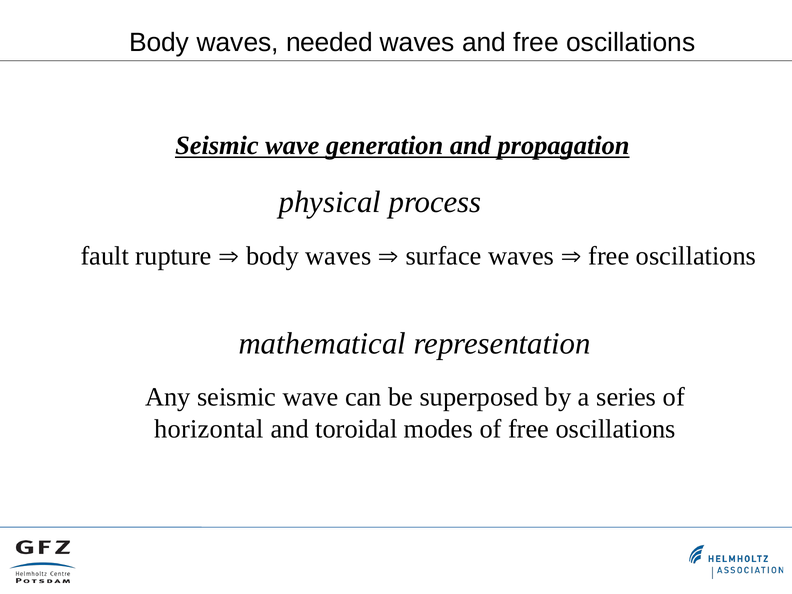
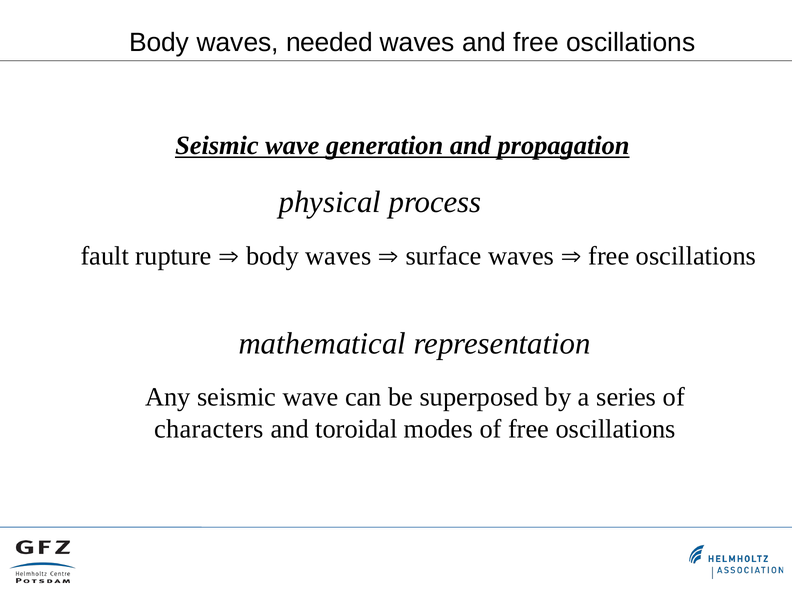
horizontal: horizontal -> characters
